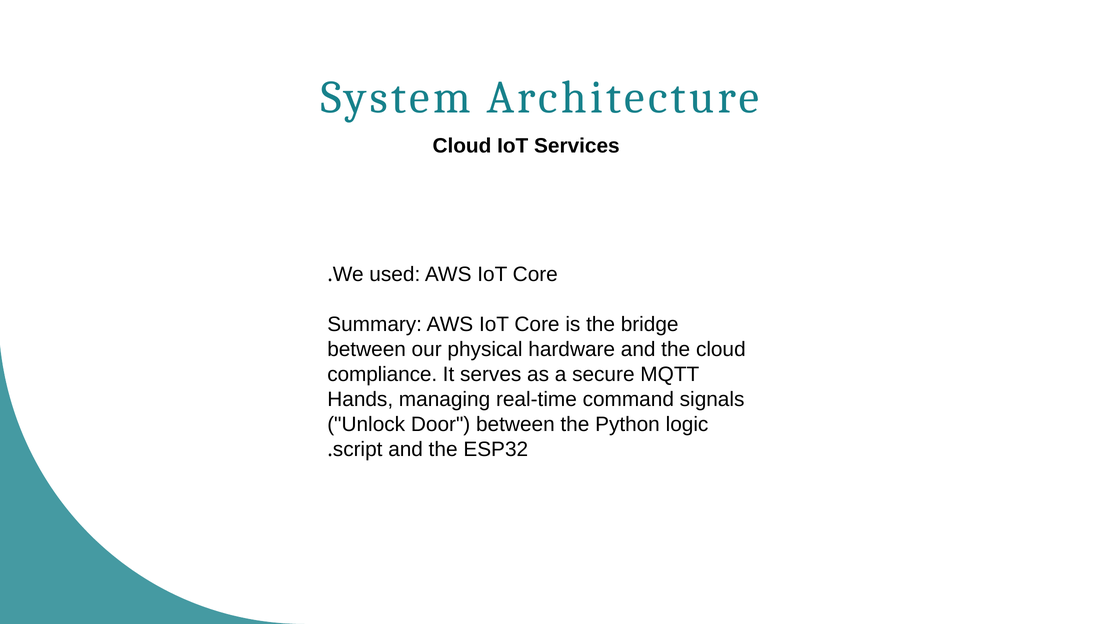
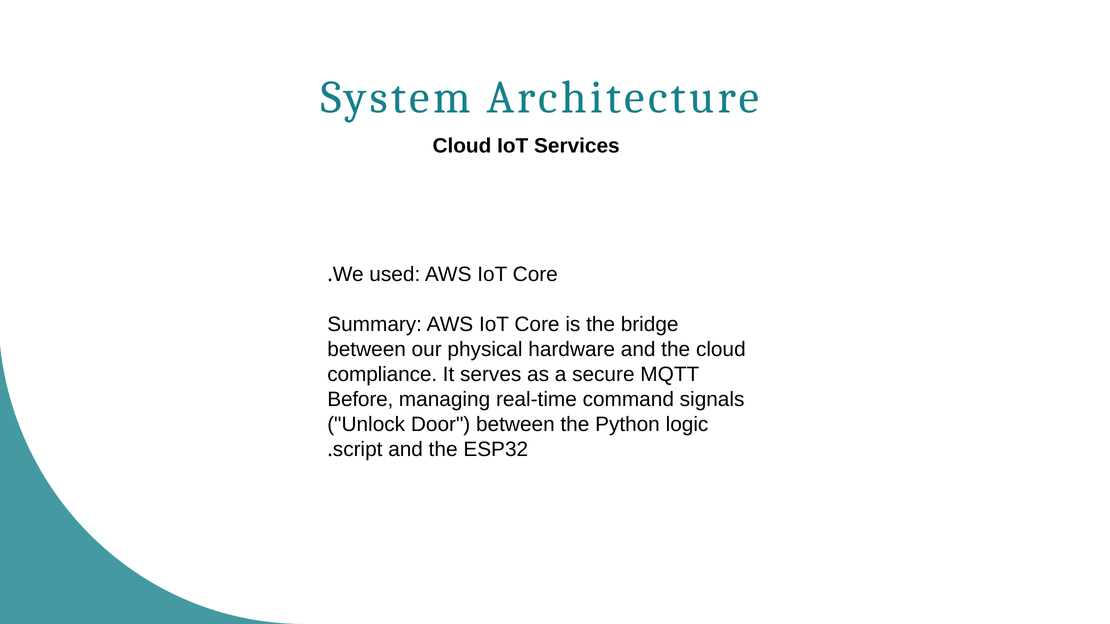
Hands: Hands -> Before
